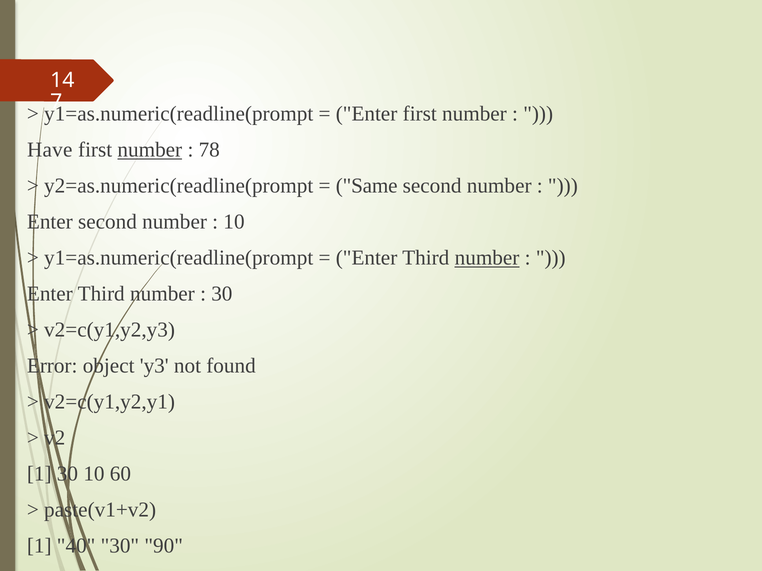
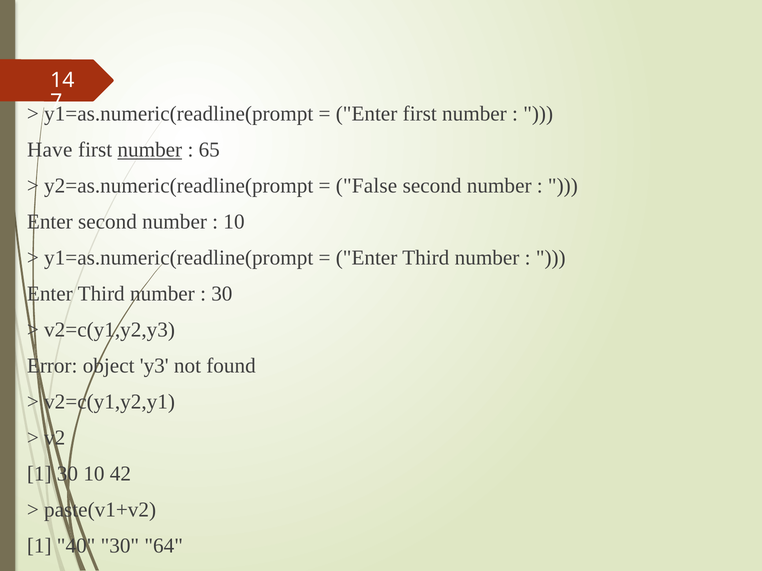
78: 78 -> 65
Same: Same -> False
number at (487, 258) underline: present -> none
60: 60 -> 42
90: 90 -> 64
